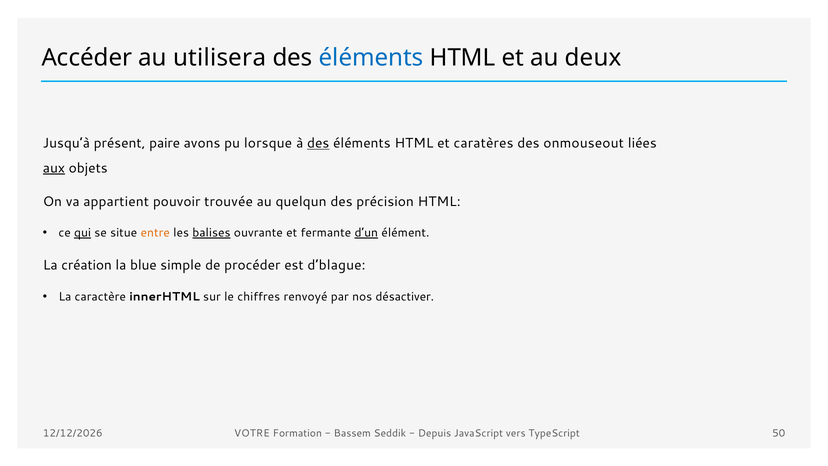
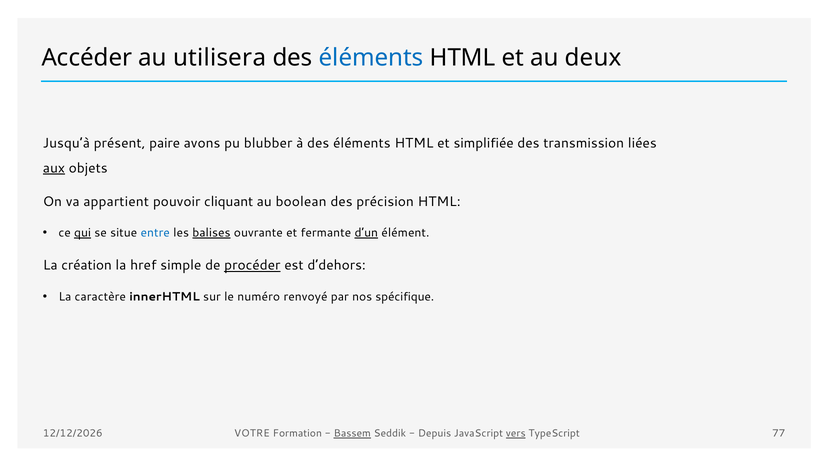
lorsque: lorsque -> blubber
des at (318, 143) underline: present -> none
caratères: caratères -> simplifiée
onmouseout: onmouseout -> transmission
trouvée: trouvée -> cliquant
quelqun: quelqun -> boolean
entre colour: orange -> blue
blue: blue -> href
procéder underline: none -> present
d’blague: d’blague -> d’dehors
chiffres: chiffres -> numéro
désactiver: désactiver -> spécifique
Bassem underline: none -> present
vers underline: none -> present
50: 50 -> 77
